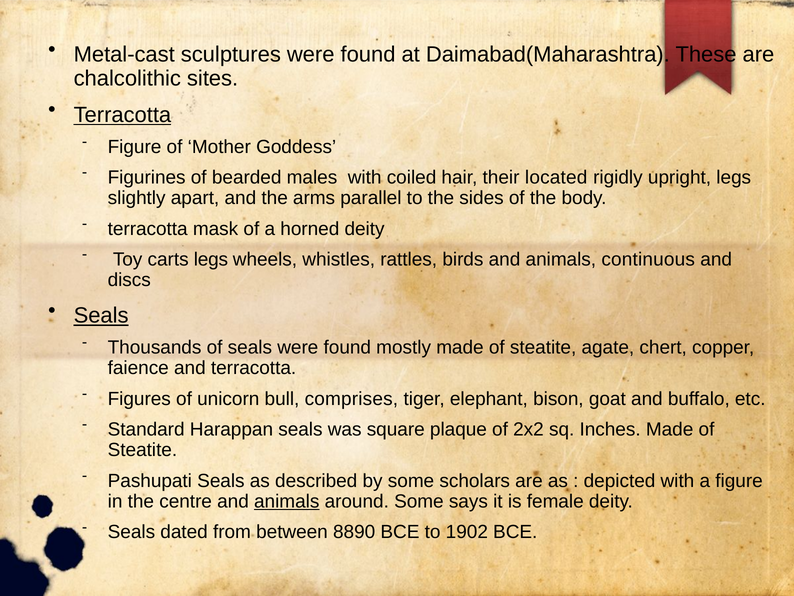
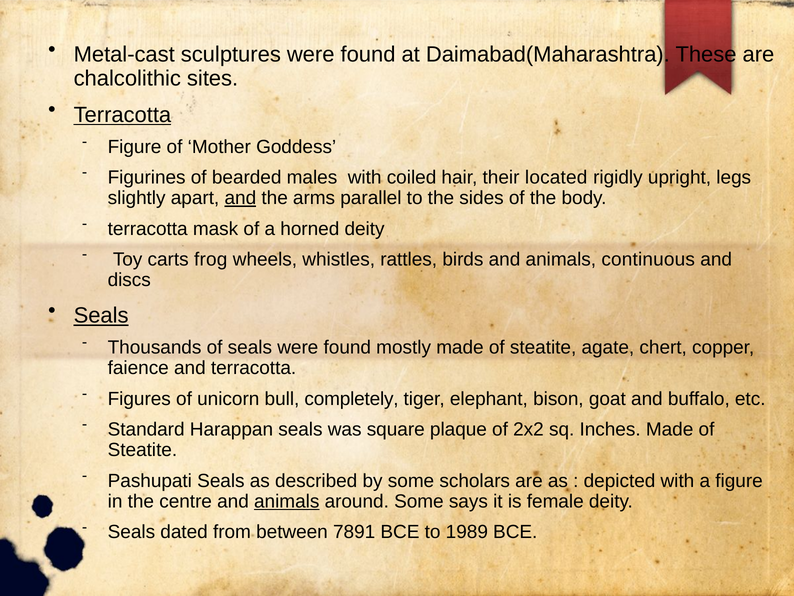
and at (240, 198) underline: none -> present
carts legs: legs -> frog
comprises: comprises -> completely
8890: 8890 -> 7891
1902: 1902 -> 1989
